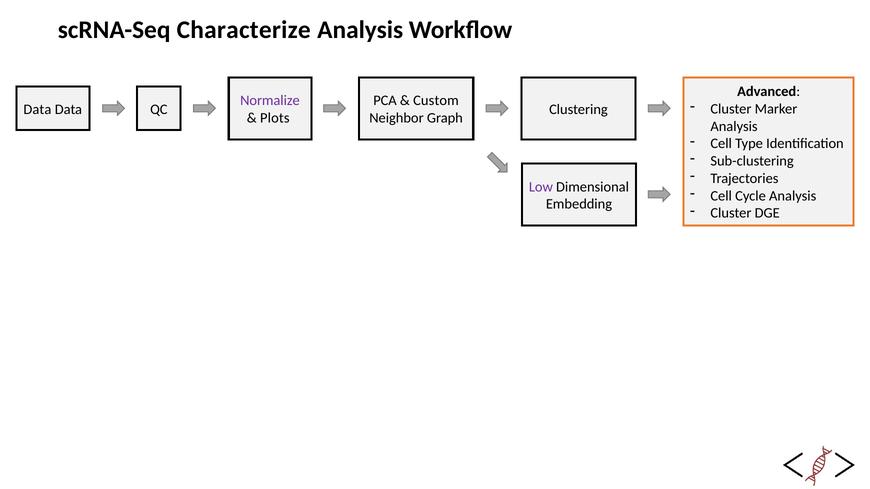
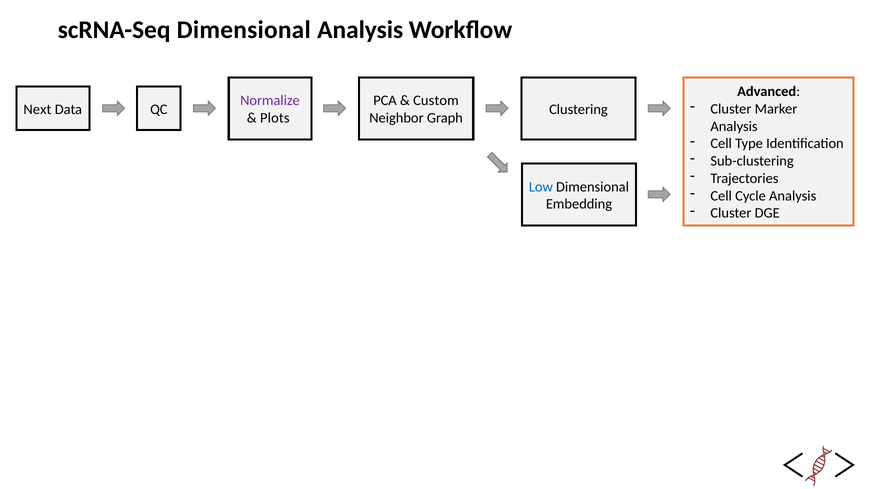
scRNA-Seq Characterize: Characterize -> Dimensional
Data at (37, 109): Data -> Next
Low colour: purple -> blue
